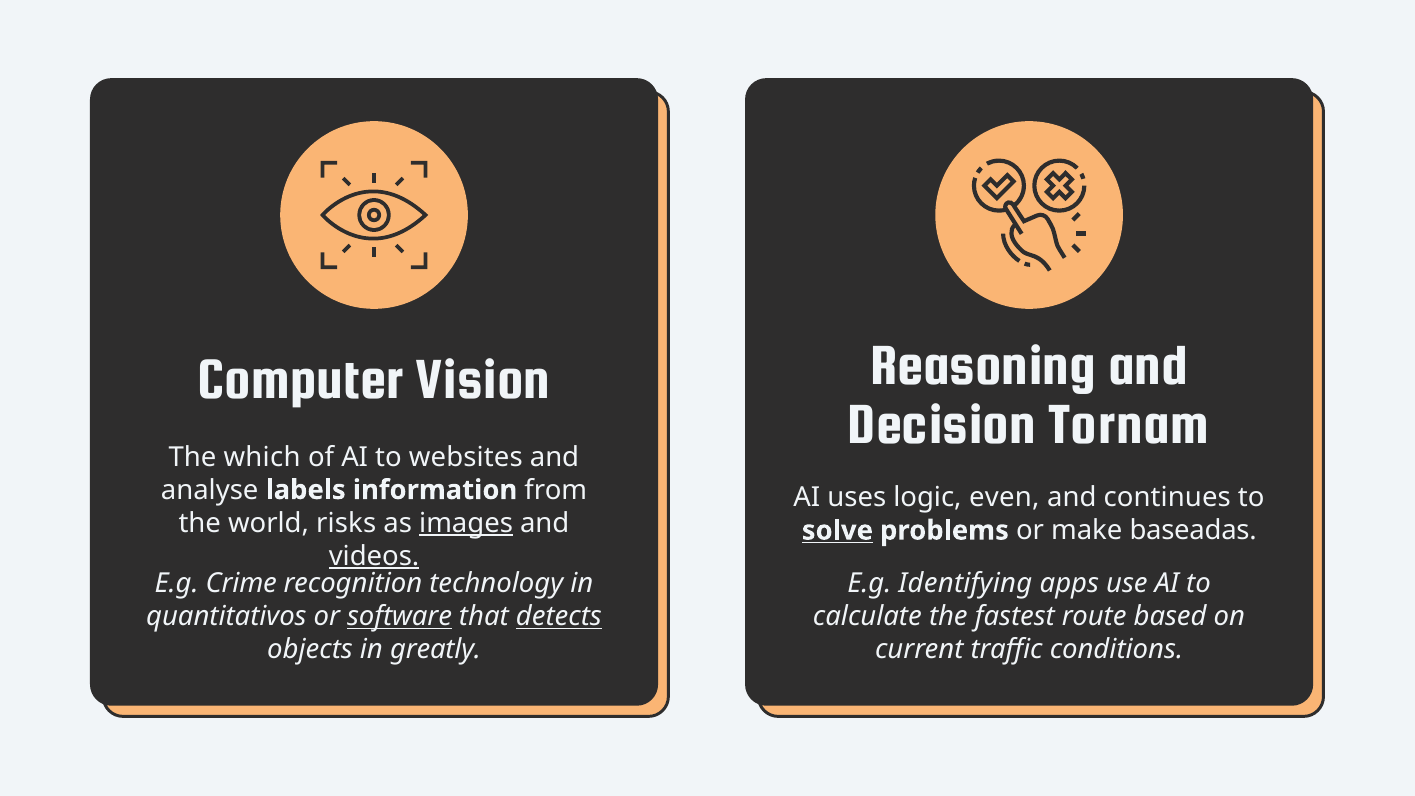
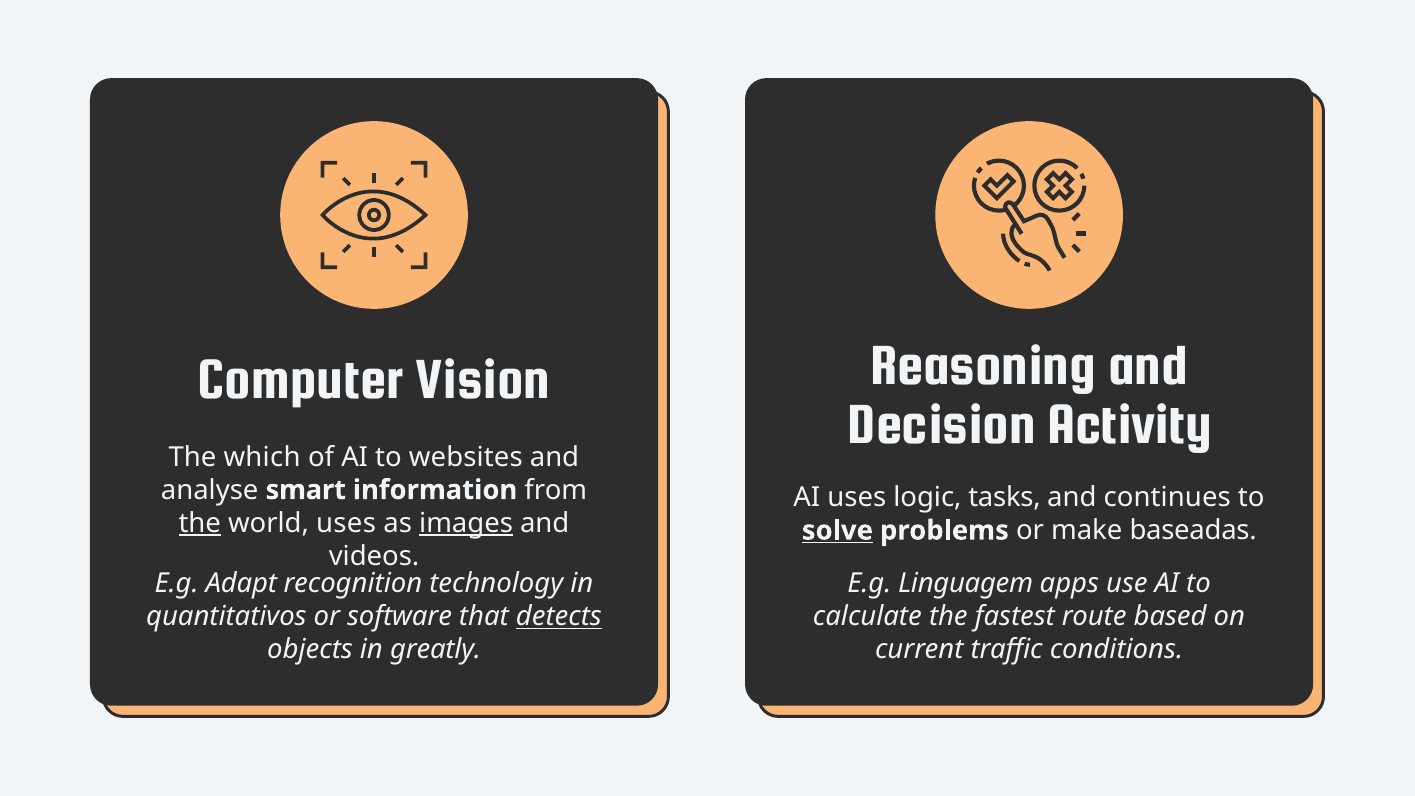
Tornam: Tornam -> Activity
labels: labels -> smart
even: even -> tasks
the at (200, 523) underline: none -> present
world risks: risks -> uses
videos underline: present -> none
Crime: Crime -> Adapt
Identifying: Identifying -> Linguagem
software underline: present -> none
